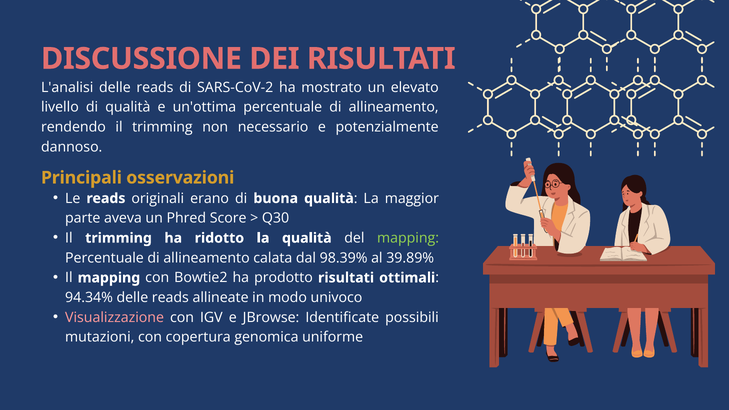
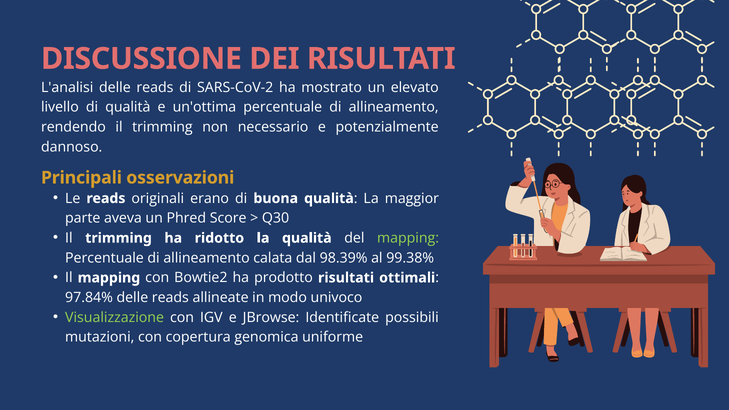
39.89%: 39.89% -> 99.38%
94.34%: 94.34% -> 97.84%
Visualizzazione colour: pink -> light green
